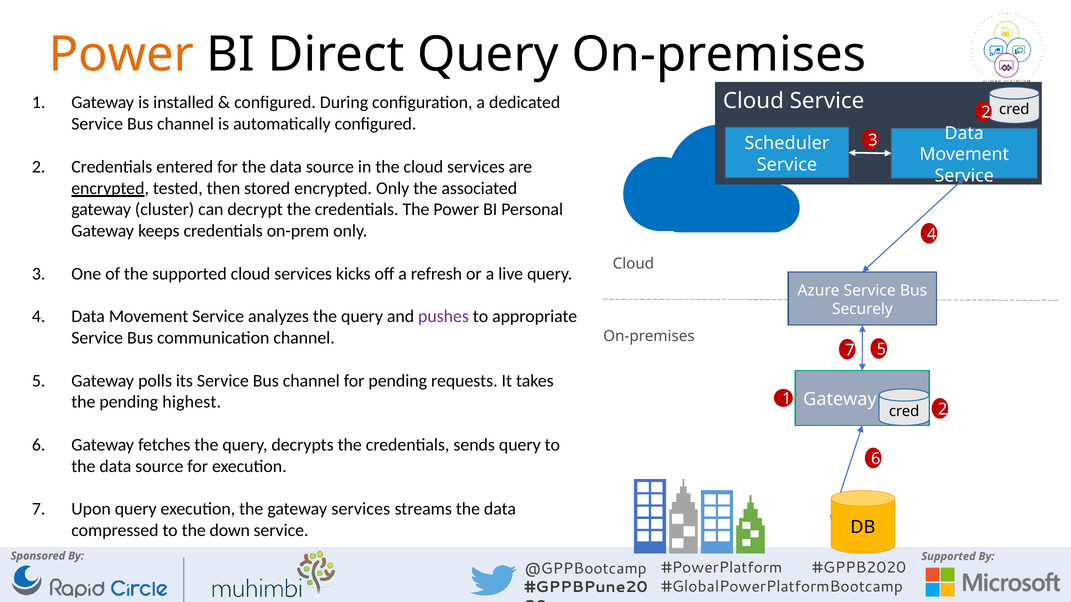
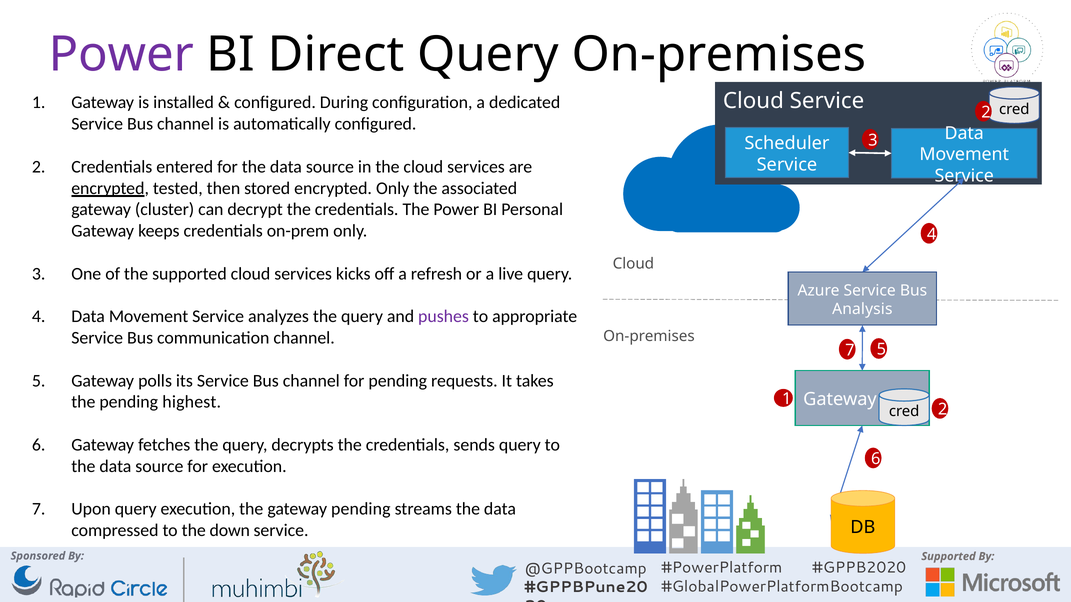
Power at (121, 55) colour: orange -> purple
Securely: Securely -> Analysis
gateway services: services -> pending
